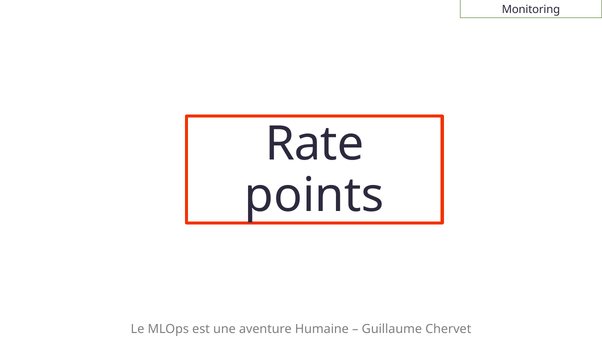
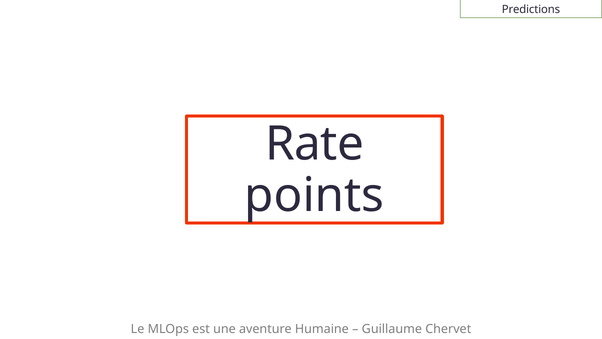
Monitoring: Monitoring -> Predictions
